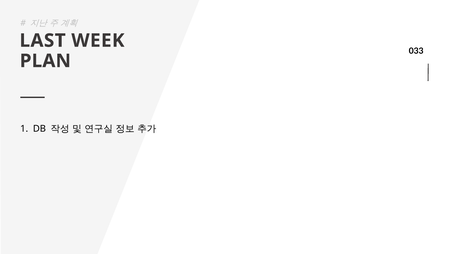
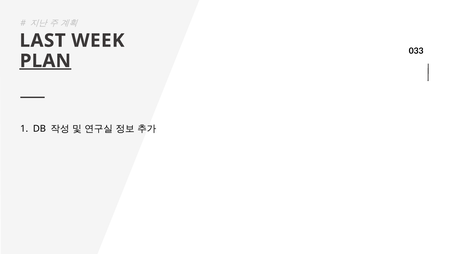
PLAN underline: none -> present
